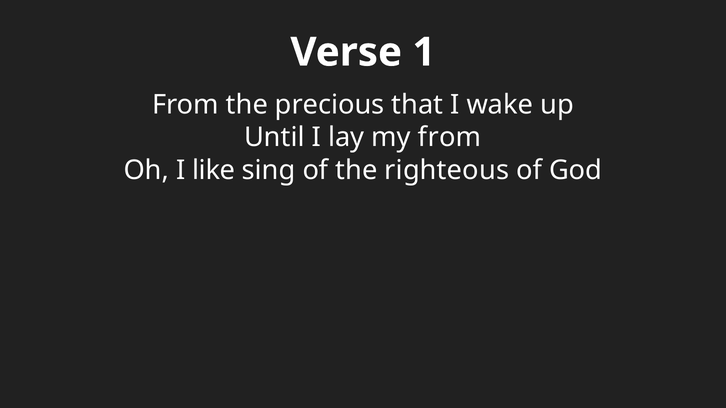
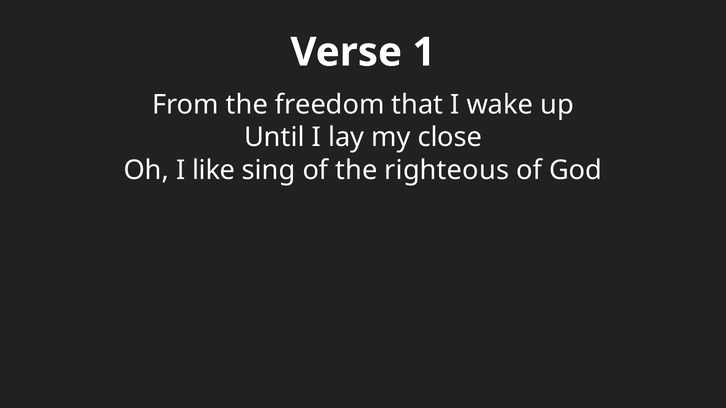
precious: precious -> freedom
my from: from -> close
